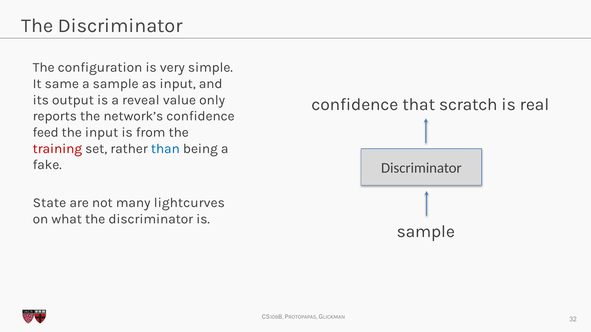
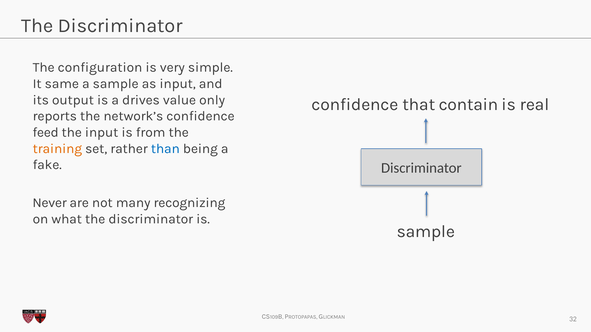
reveal: reveal -> drives
scratch: scratch -> contain
training colour: red -> orange
State: State -> Never
lightcurves: lightcurves -> recognizing
